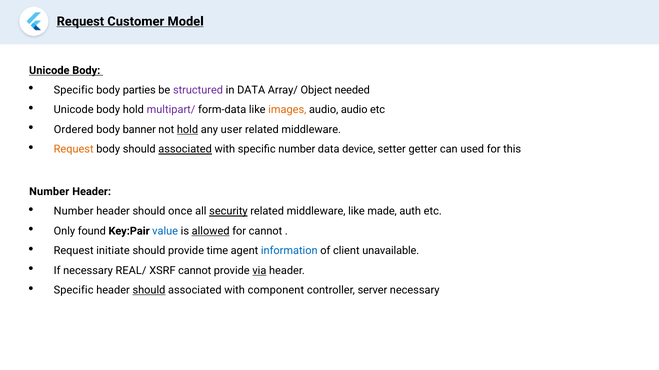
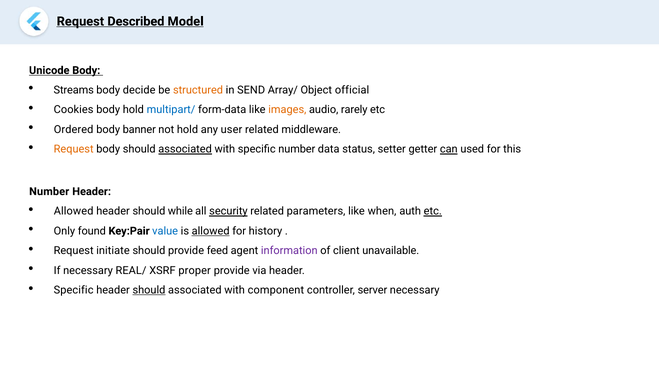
Customer: Customer -> Described
Specific at (74, 90): Specific -> Streams
parties: parties -> decide
structured colour: purple -> orange
in DATA: DATA -> SEND
needed: needed -> official
Unicode at (74, 110): Unicode -> Cookies
multipart/ colour: purple -> blue
audio audio: audio -> rarely
hold at (188, 130) underline: present -> none
device: device -> status
can underline: none -> present
Number at (74, 212): Number -> Allowed
once: once -> while
middleware at (316, 212): middleware -> parameters
made: made -> when
etc at (433, 212) underline: none -> present
for cannot: cannot -> history
time: time -> feed
information colour: blue -> purple
XSRF cannot: cannot -> proper
via underline: present -> none
